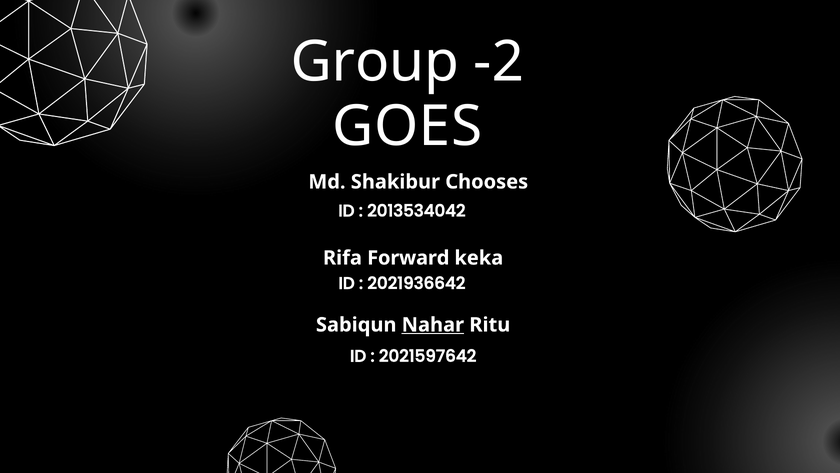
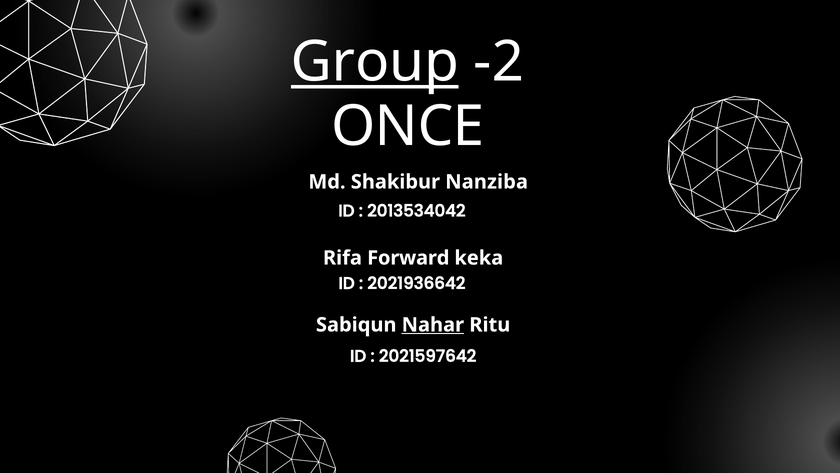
Group underline: none -> present
GOES: GOES -> ONCE
Chooses: Chooses -> Nanziba
